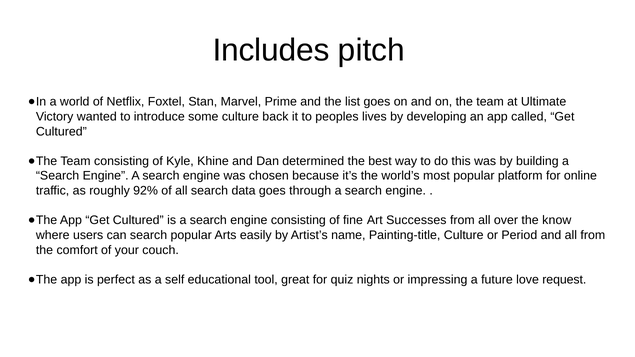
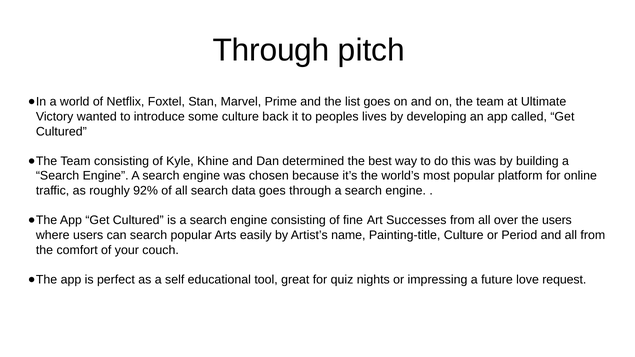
Includes at (271, 50): Includes -> Through
the know: know -> users
